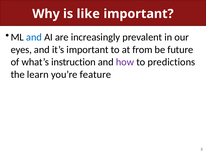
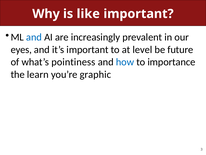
from: from -> level
instruction: instruction -> pointiness
how colour: purple -> blue
predictions: predictions -> importance
feature: feature -> graphic
